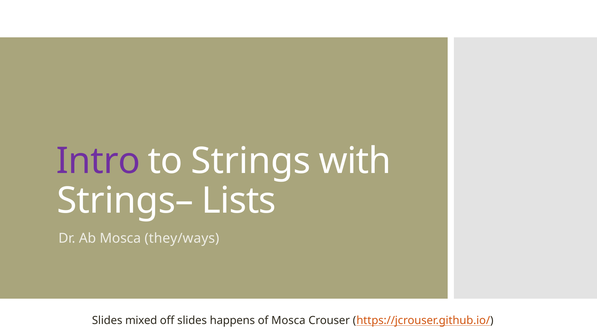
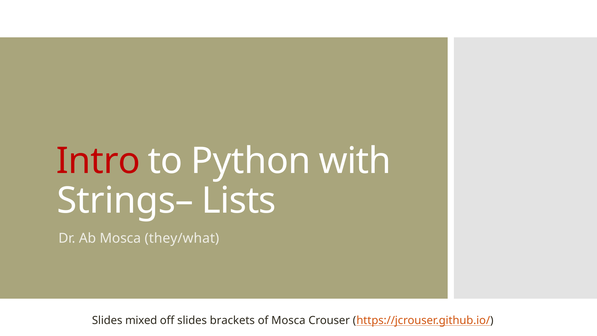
Intro colour: purple -> red
Strings: Strings -> Python
they/ways: they/ways -> they/what
happens: happens -> brackets
